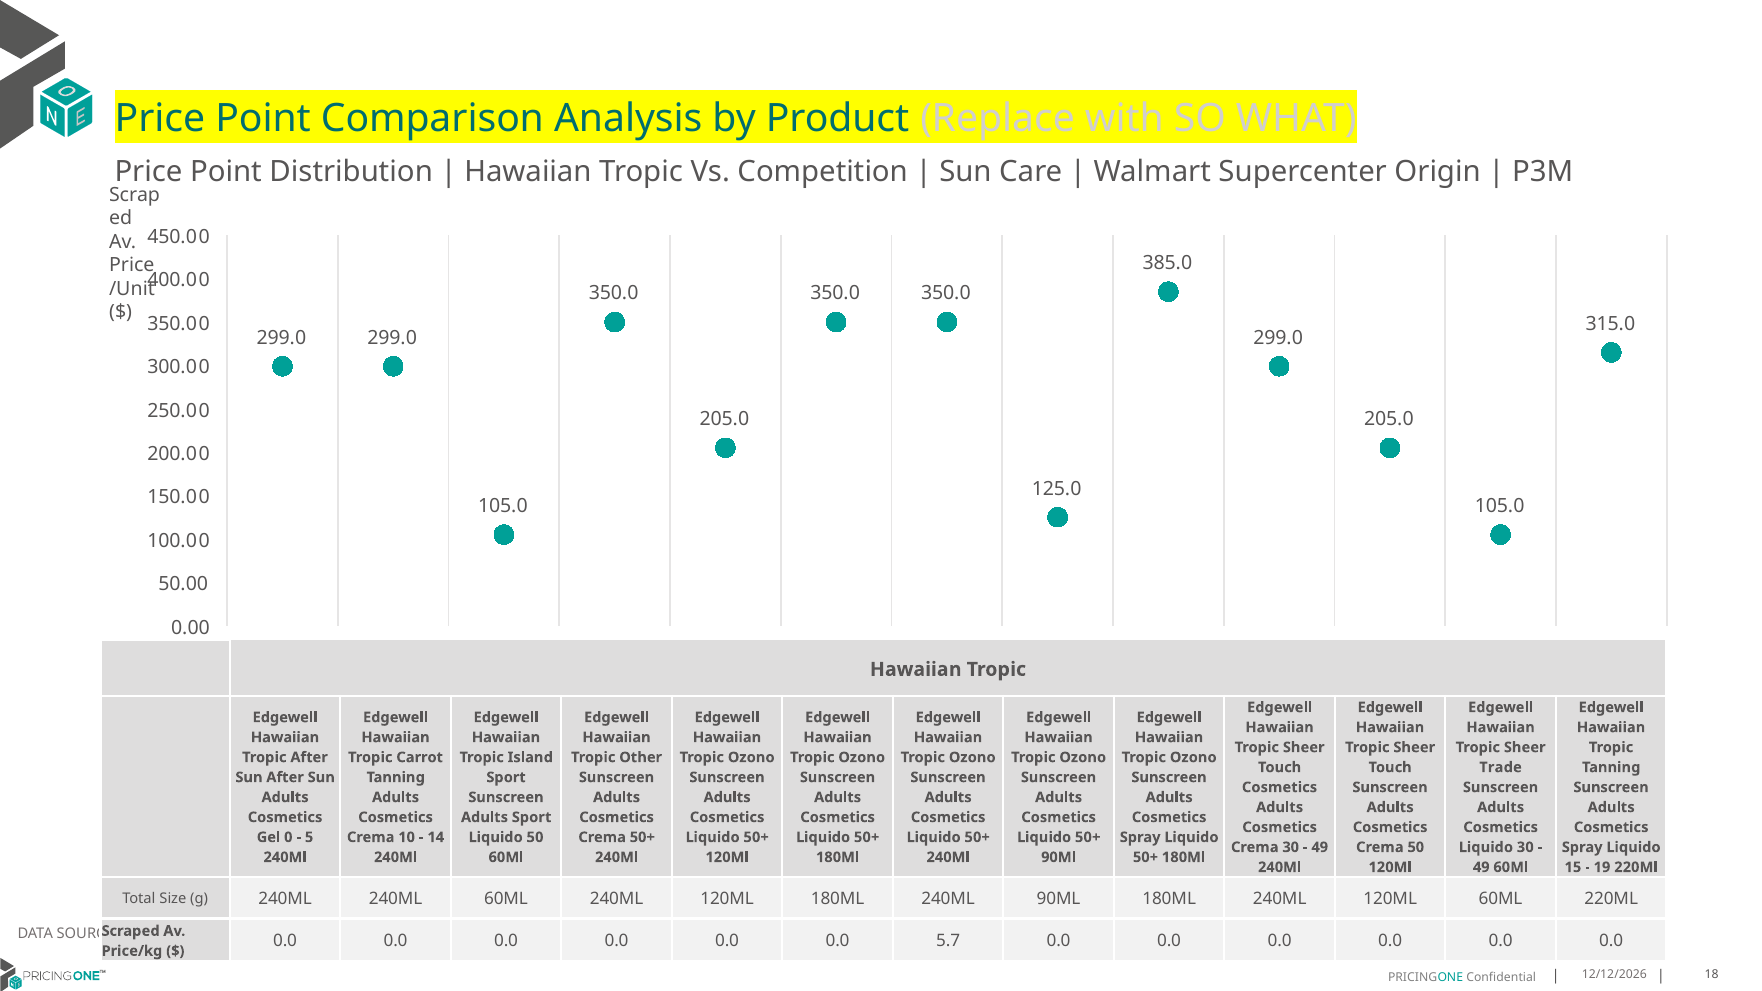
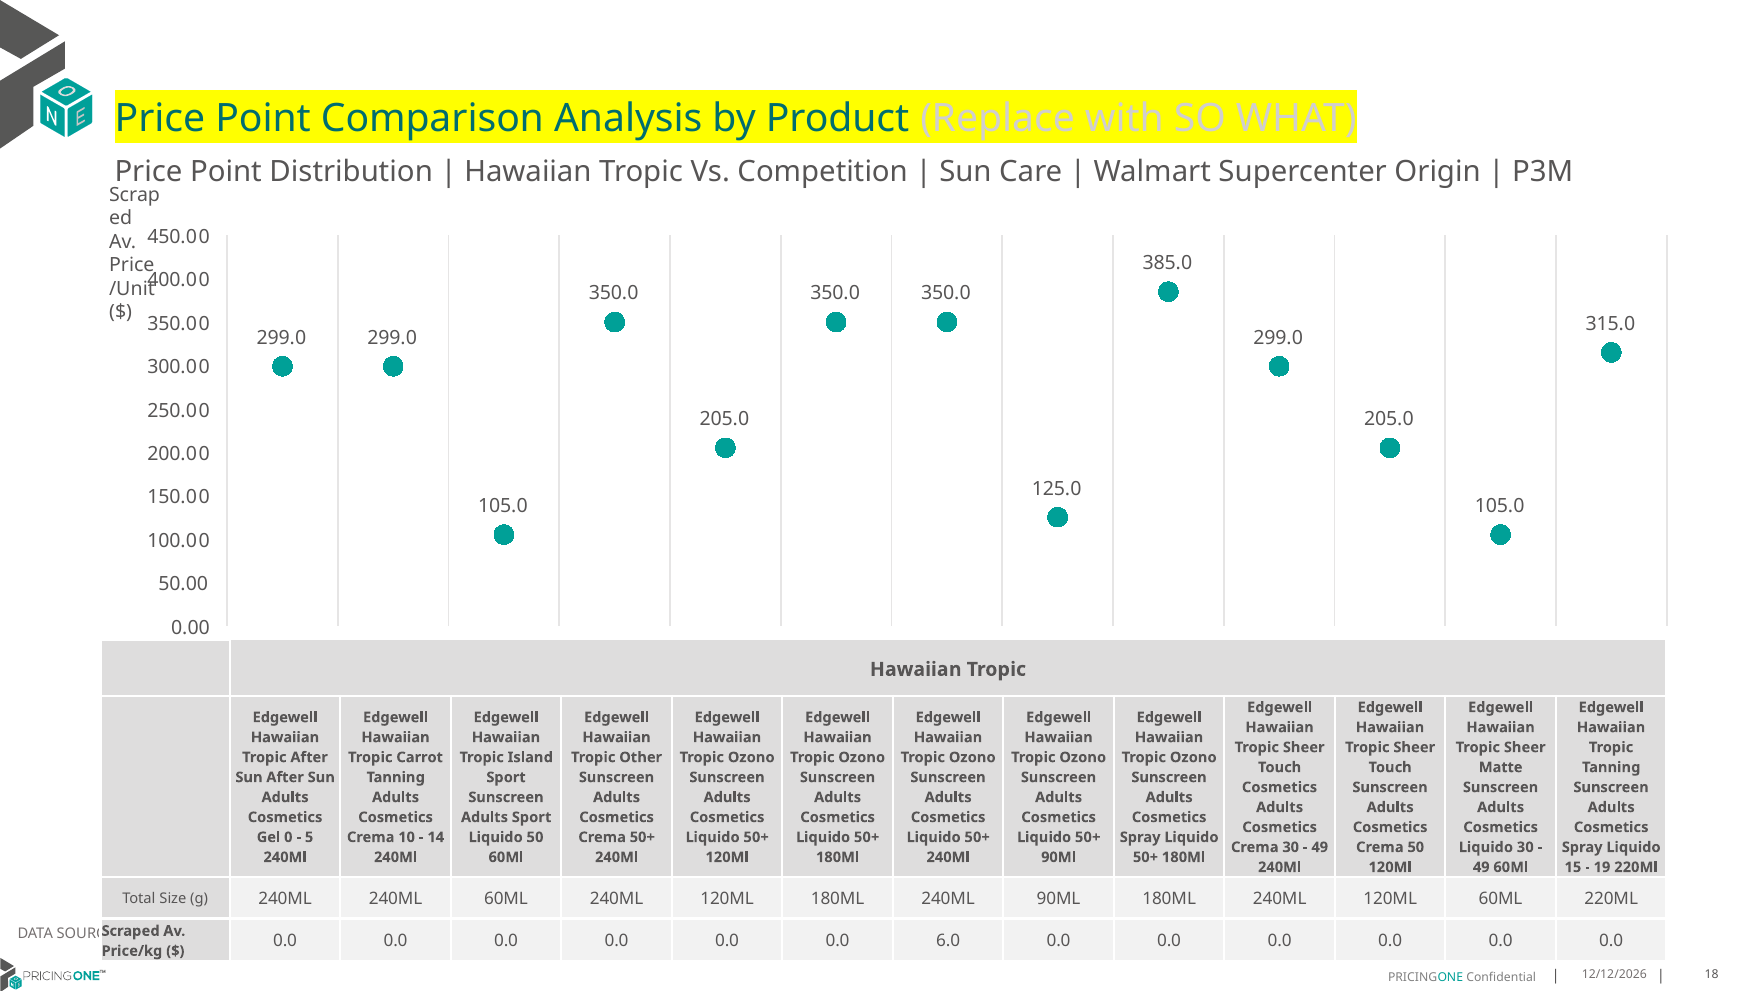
Trade at (1501, 767): Trade -> Matte
5.7: 5.7 -> 6.0
